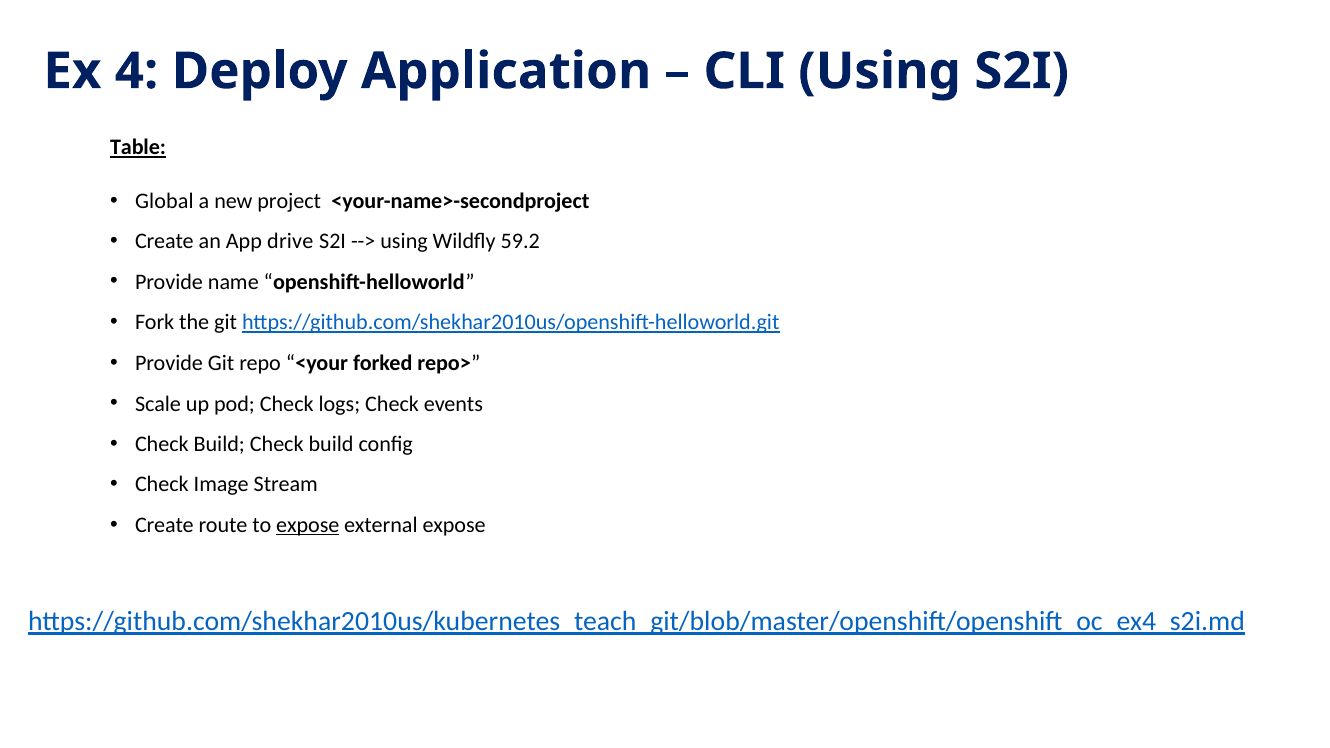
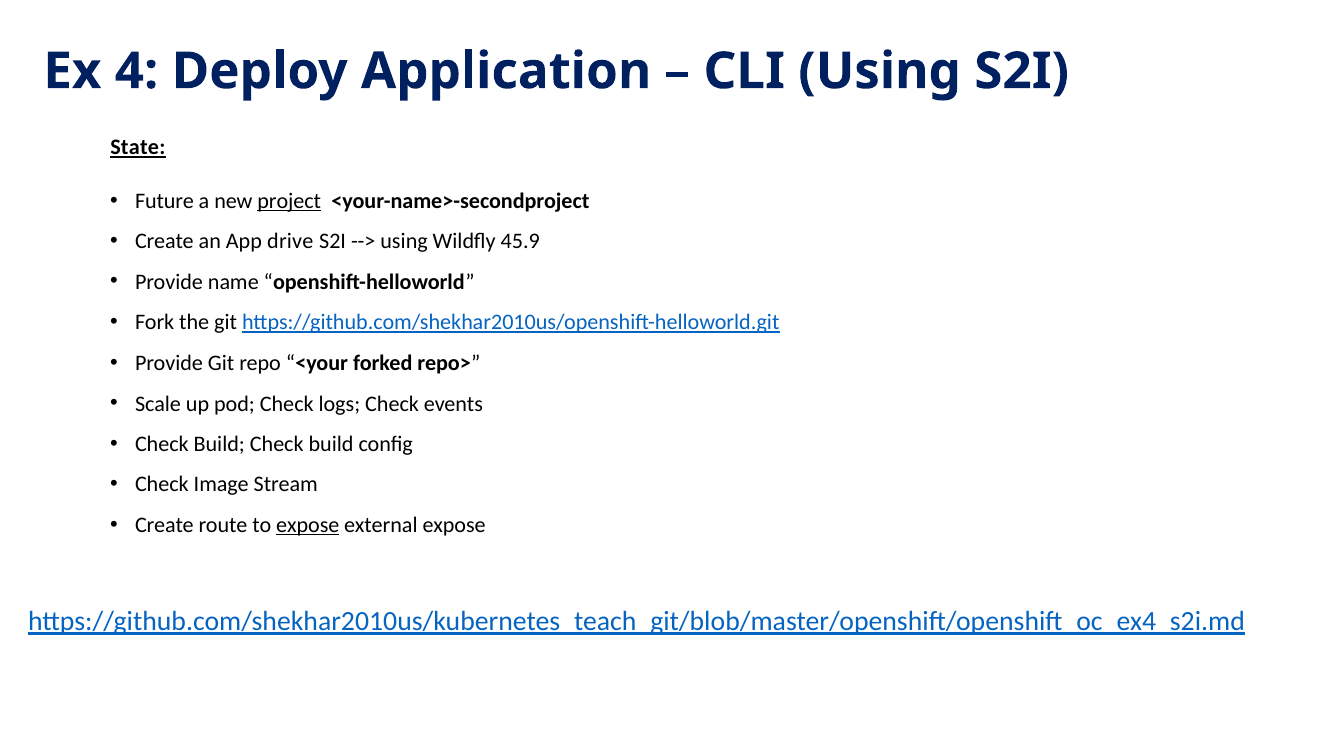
Table: Table -> State
Global: Global -> Future
project underline: none -> present
59.2: 59.2 -> 45.9
